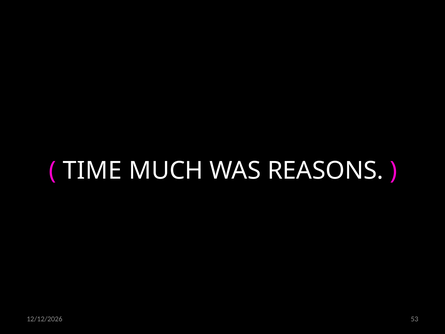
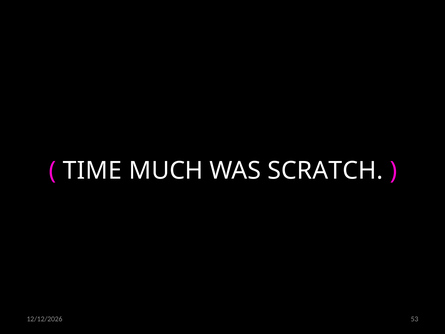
REASONS: REASONS -> SCRATCH
